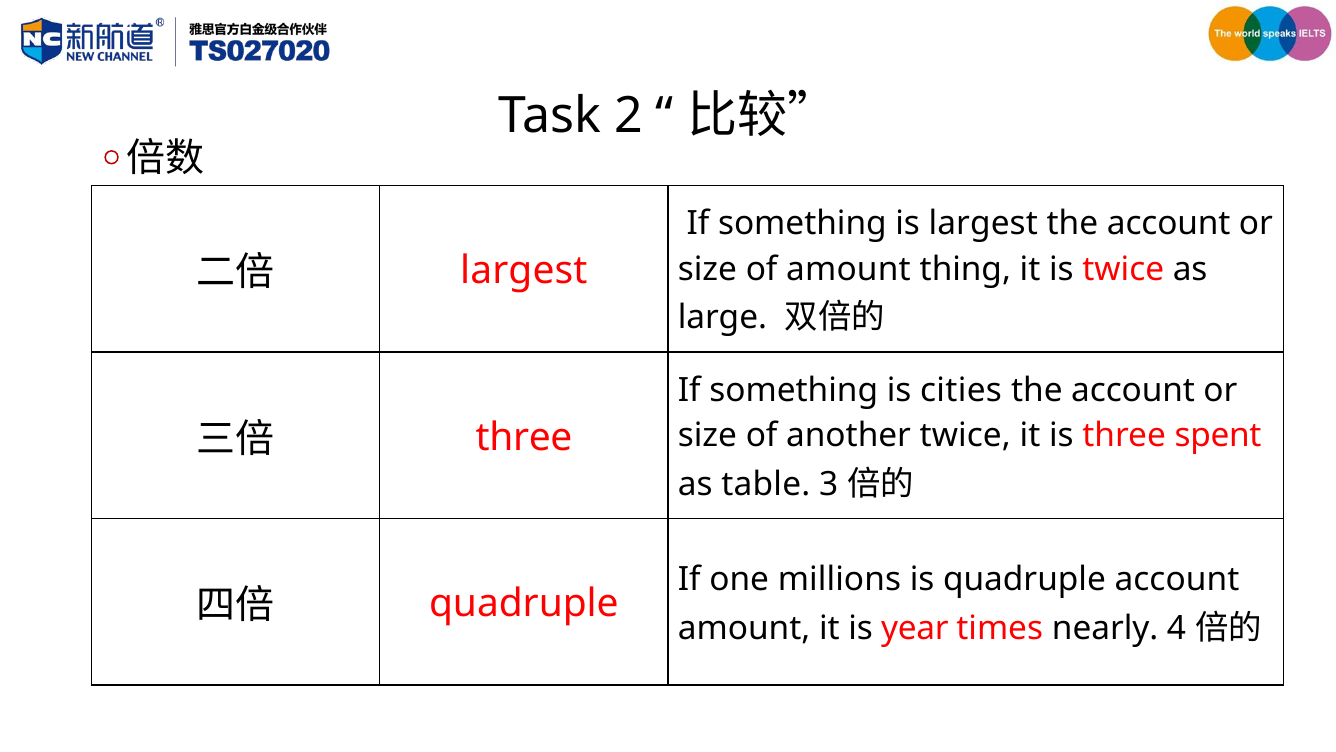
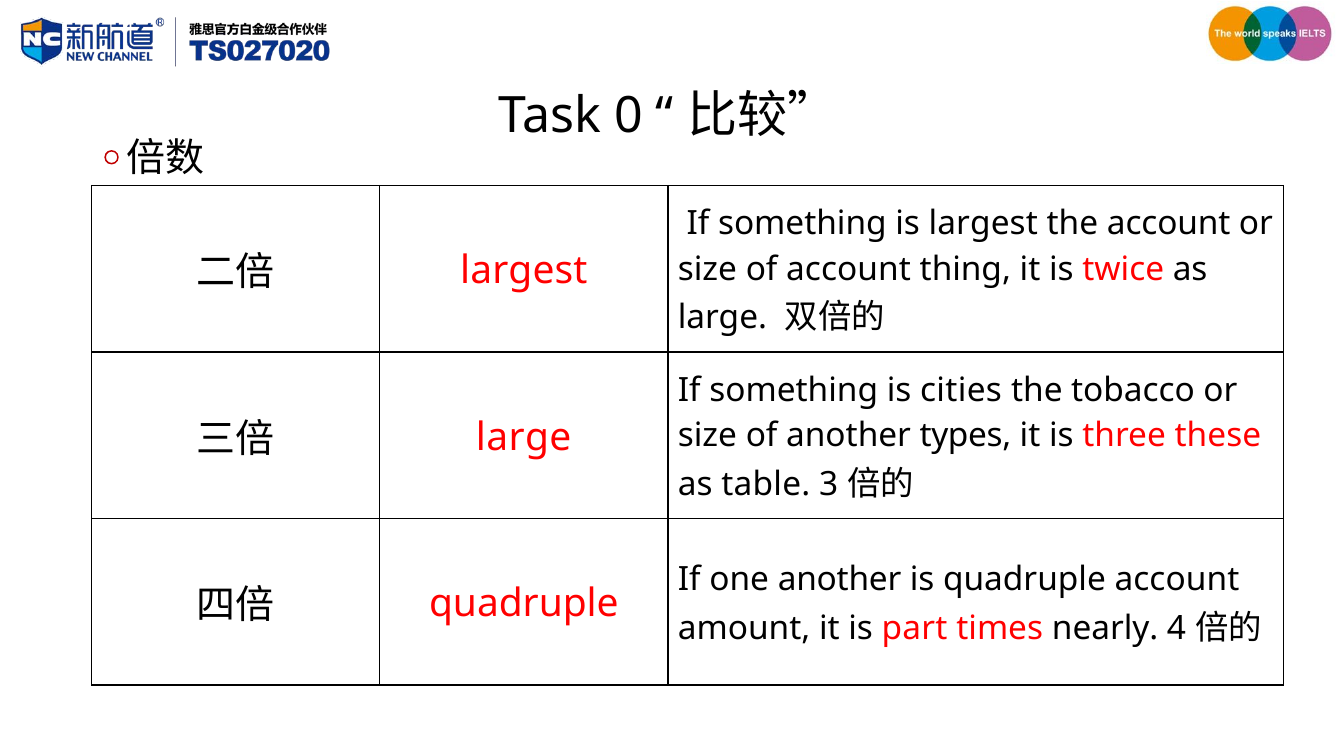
2: 2 -> 0
of amount: amount -> account
account at (1133, 390): account -> tobacco
three at (524, 437): three -> large
another twice: twice -> types
spent: spent -> these
one millions: millions -> another
year: year -> part
